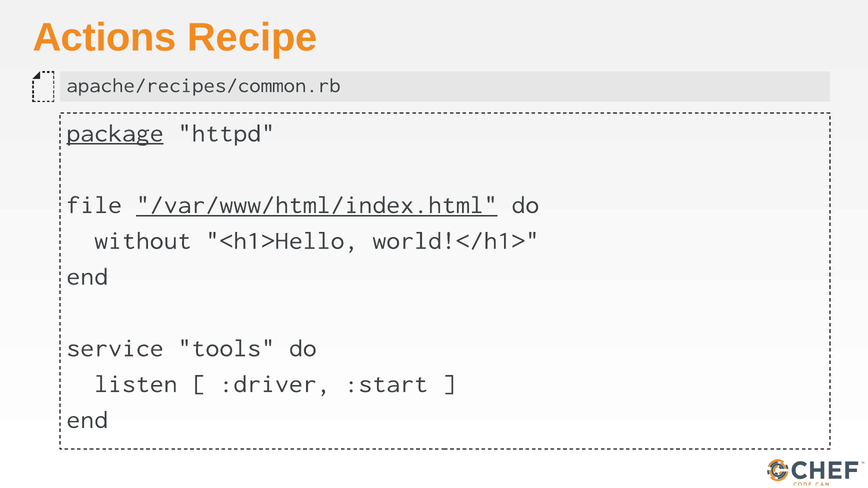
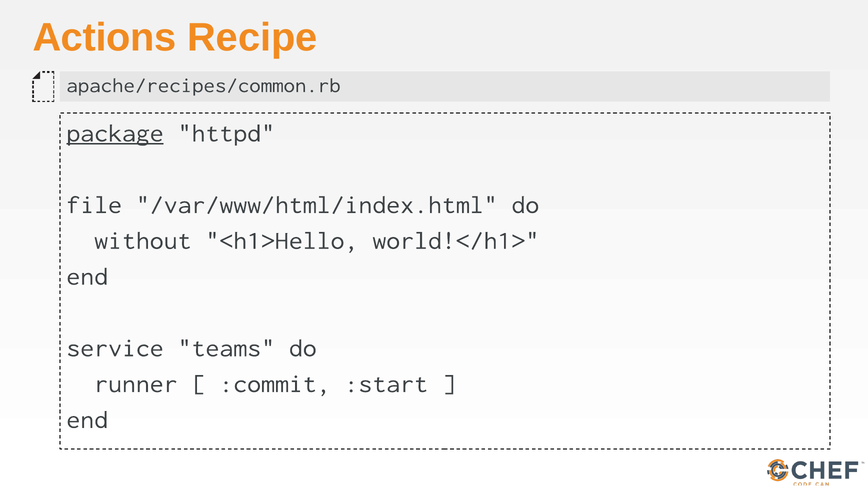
/var/www/html/index.html underline: present -> none
tools: tools -> teams
listen: listen -> runner
:driver: :driver -> :commit
